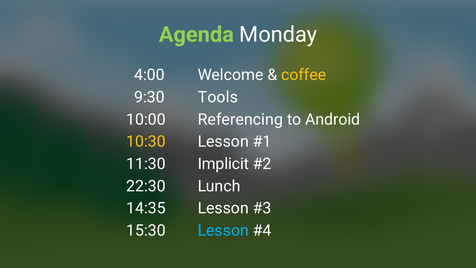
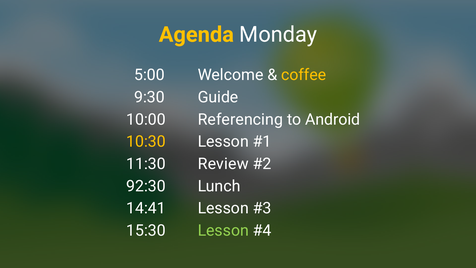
Agenda colour: light green -> yellow
4:00: 4:00 -> 5:00
Tools: Tools -> Guide
Implicit: Implicit -> Review
22:30: 22:30 -> 92:30
14:35: 14:35 -> 14:41
Lesson at (223, 230) colour: light blue -> light green
